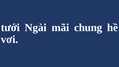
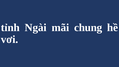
tưới: tưới -> tỉnh
